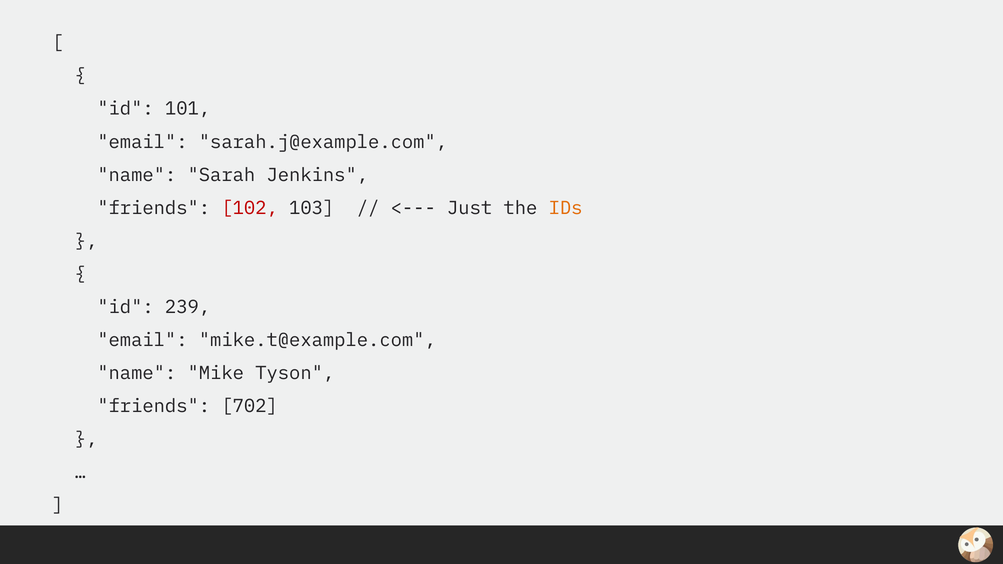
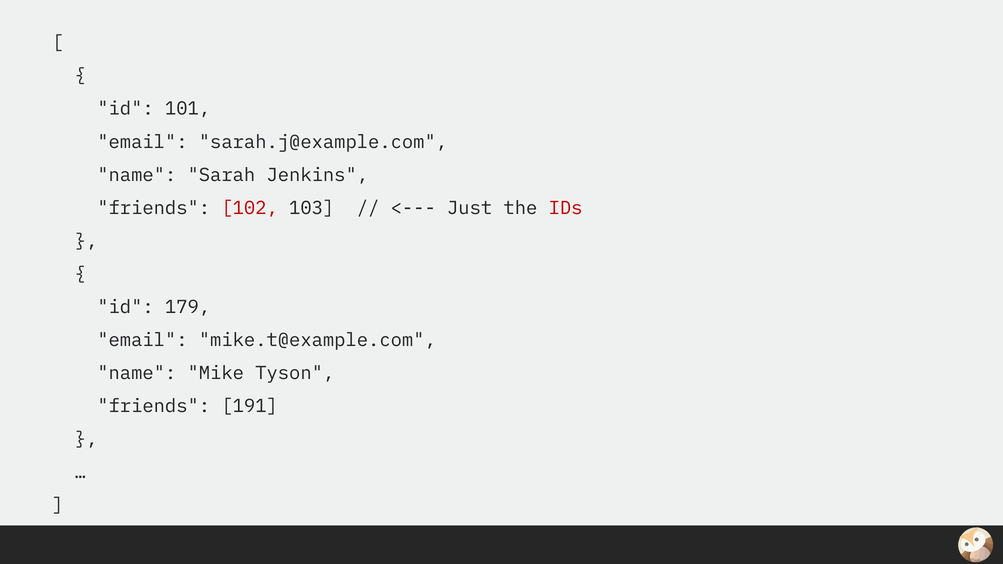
IDs colour: orange -> red
239: 239 -> 179
702: 702 -> 191
